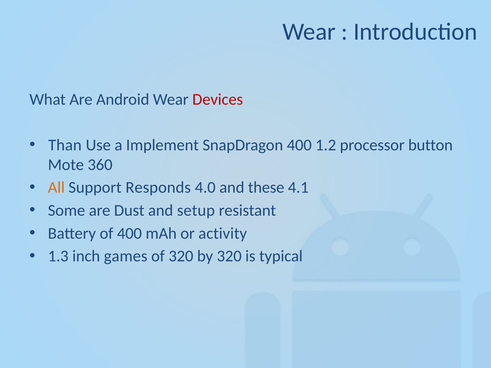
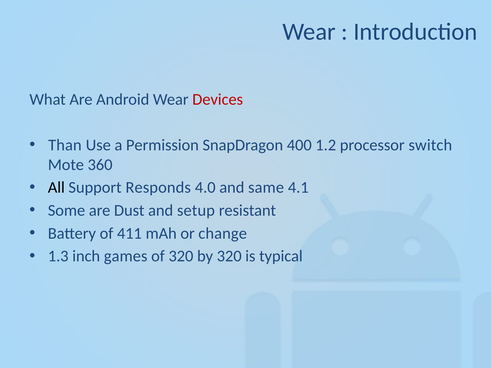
Implement: Implement -> Permission
button: button -> switch
All colour: orange -> black
these: these -> same
of 400: 400 -> 411
activity: activity -> change
